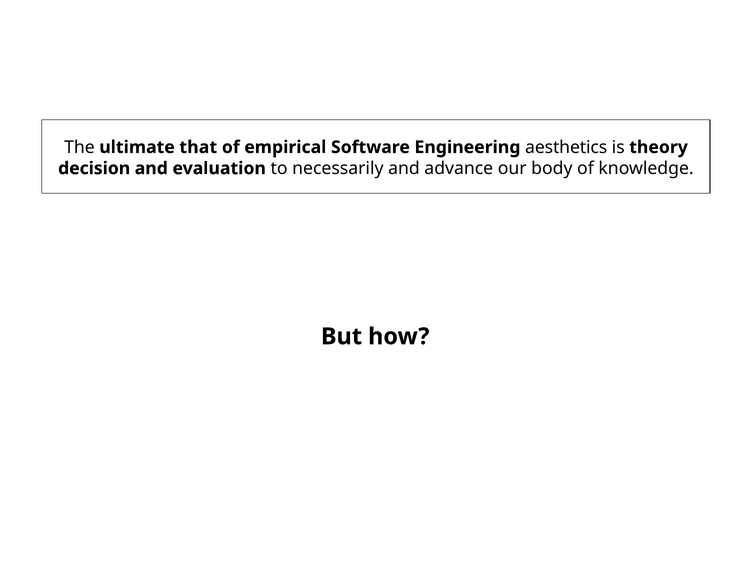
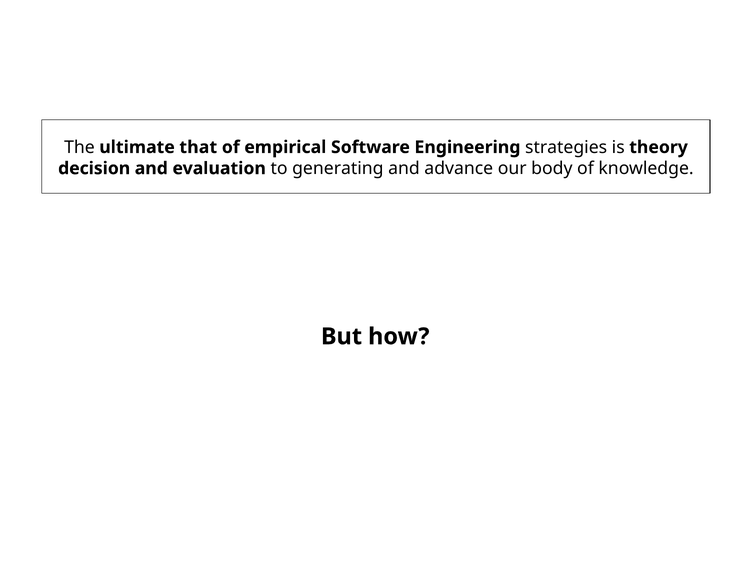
aesthetics: aesthetics -> strategies
necessarily: necessarily -> generating
